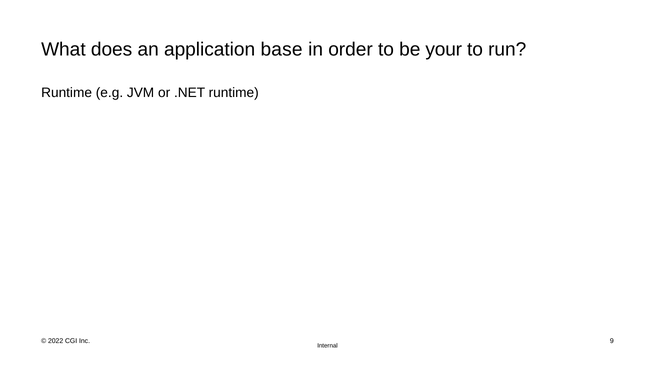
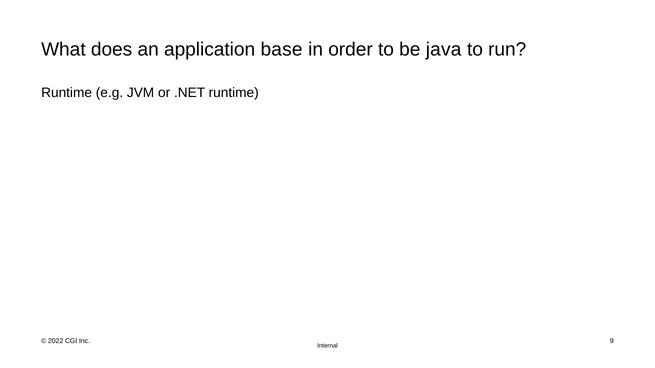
your: your -> java
